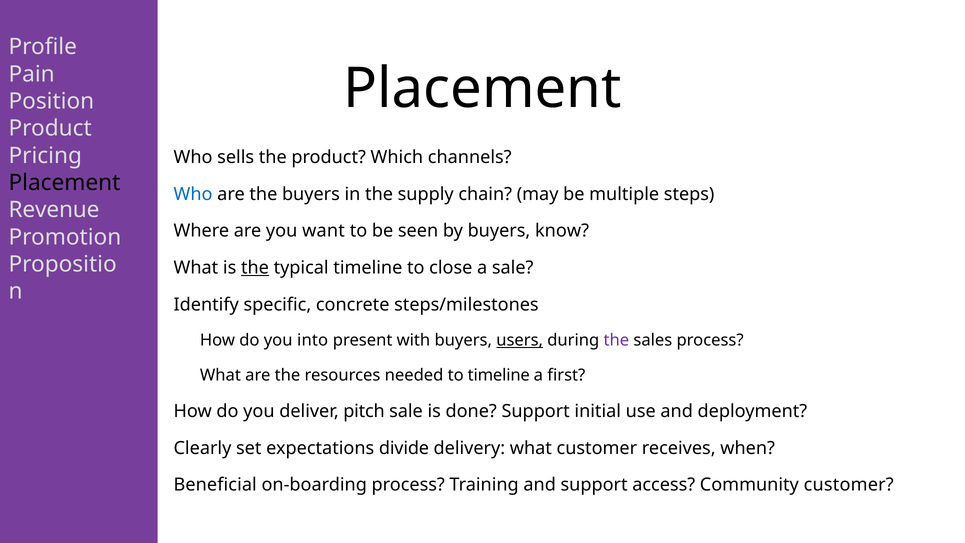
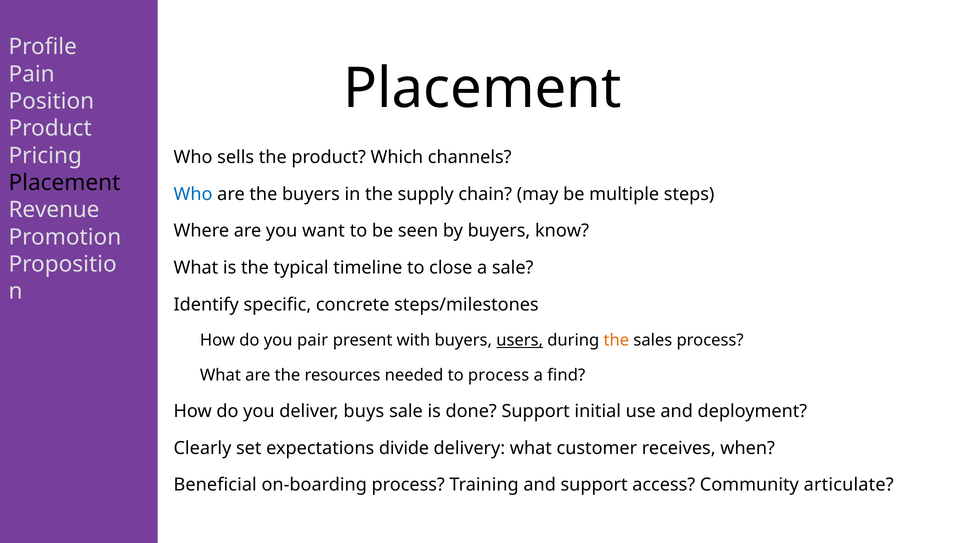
the at (255, 268) underline: present -> none
into: into -> pair
the at (616, 340) colour: purple -> orange
to timeline: timeline -> process
first: first -> find
pitch: pitch -> buys
Community customer: customer -> articulate
